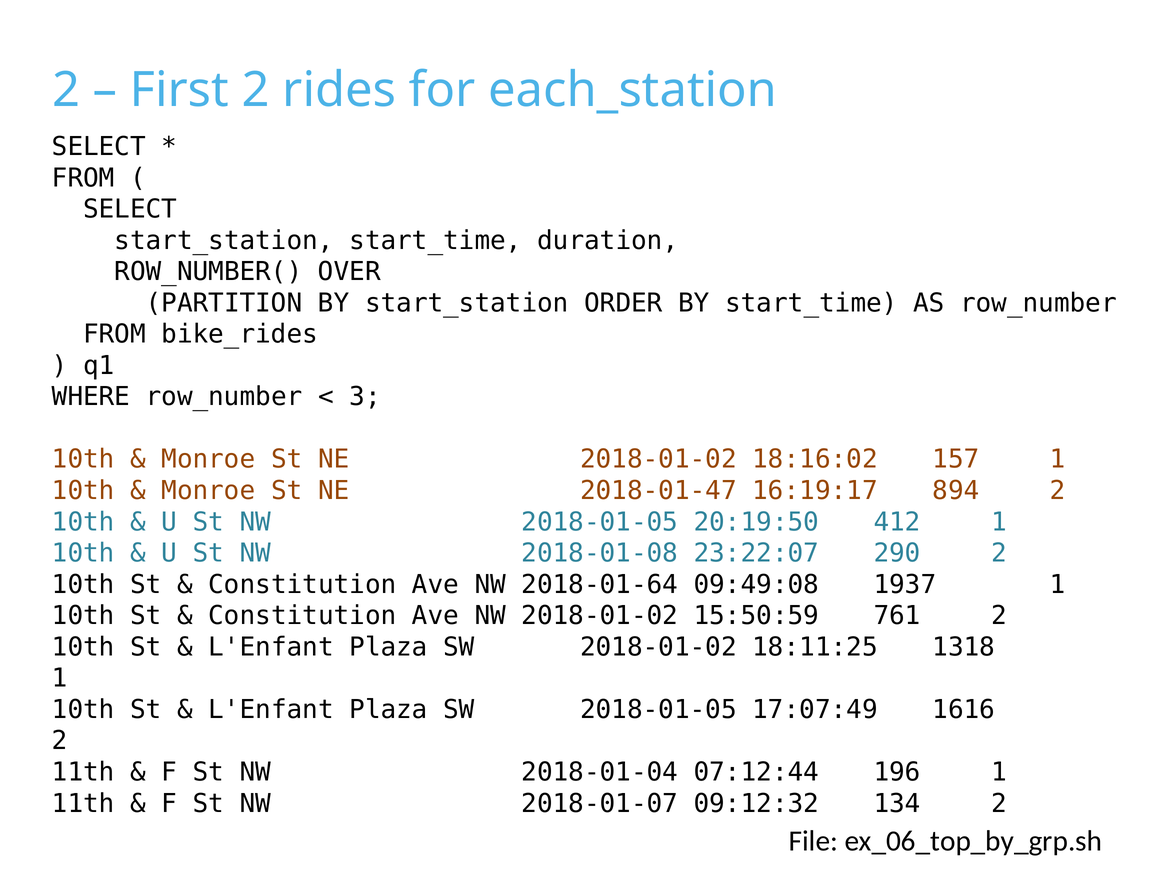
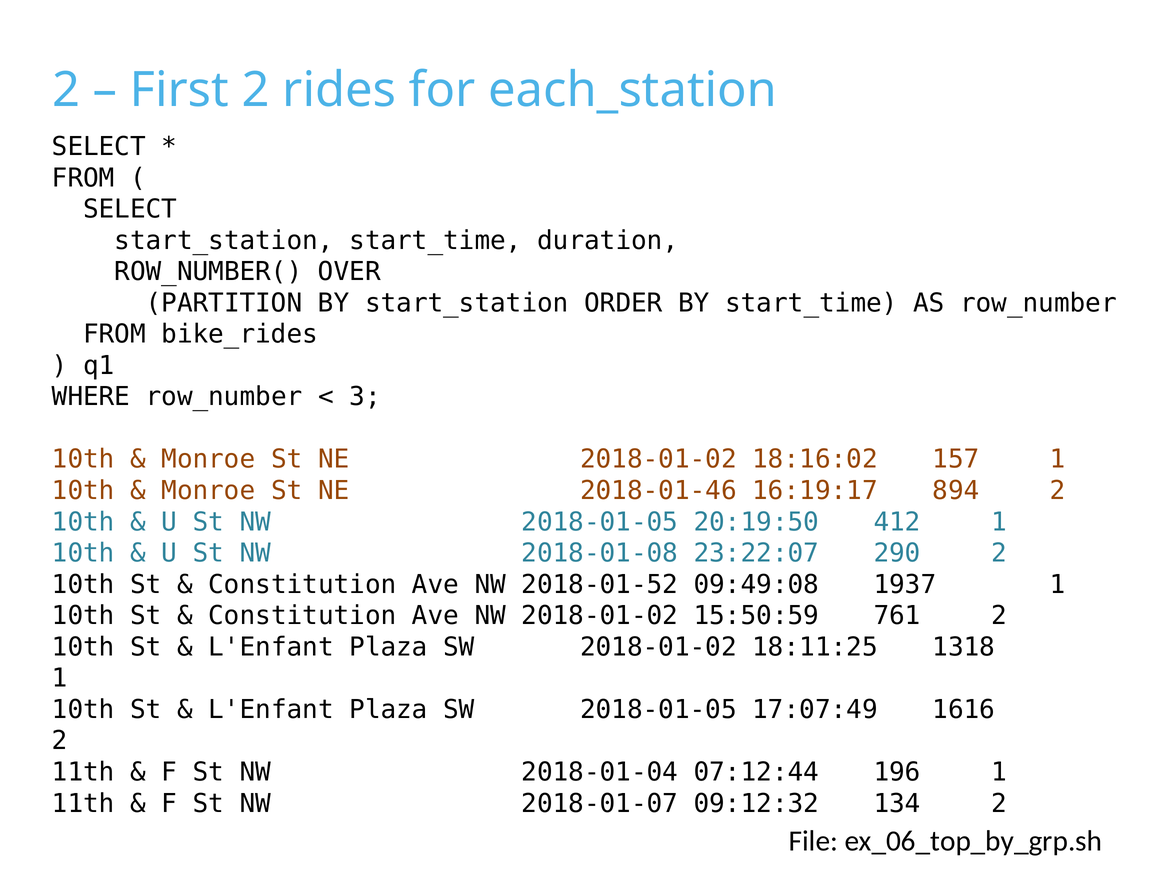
2018-01-47: 2018-01-47 -> 2018-01-46
2018-01-64: 2018-01-64 -> 2018-01-52
